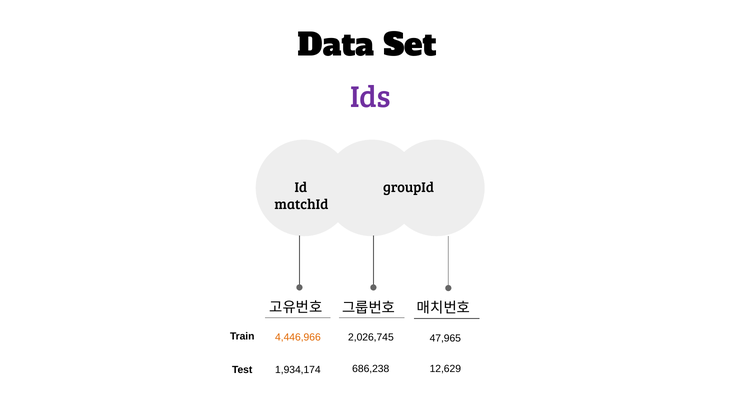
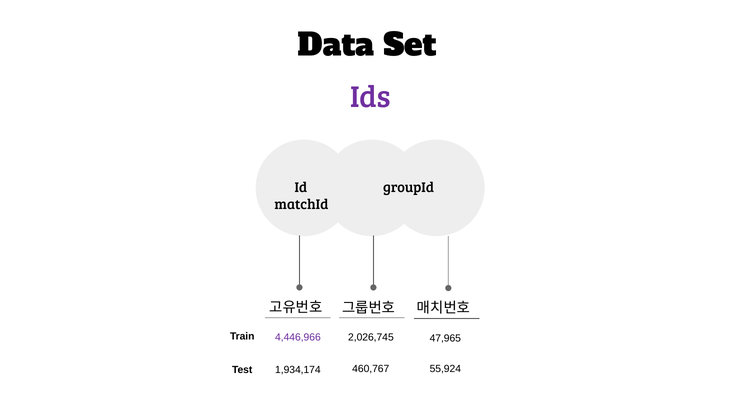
4,446,966 colour: orange -> purple
12,629: 12,629 -> 55,924
686,238: 686,238 -> 460,767
